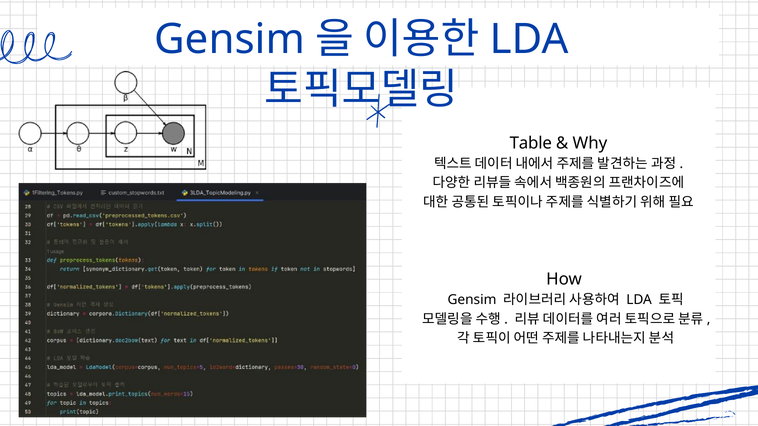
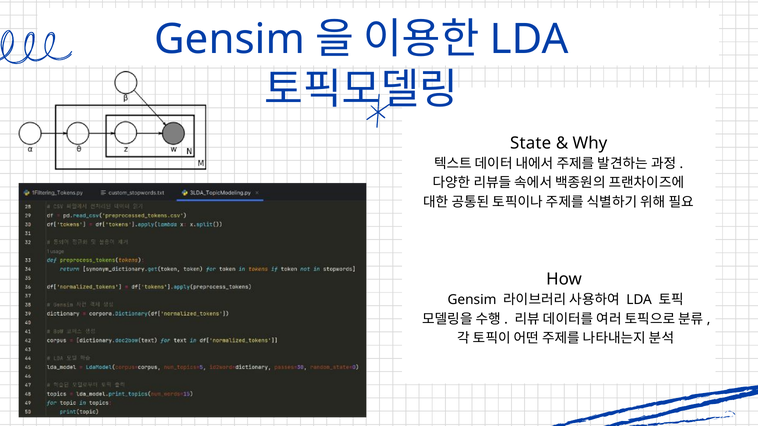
Table: Table -> State
